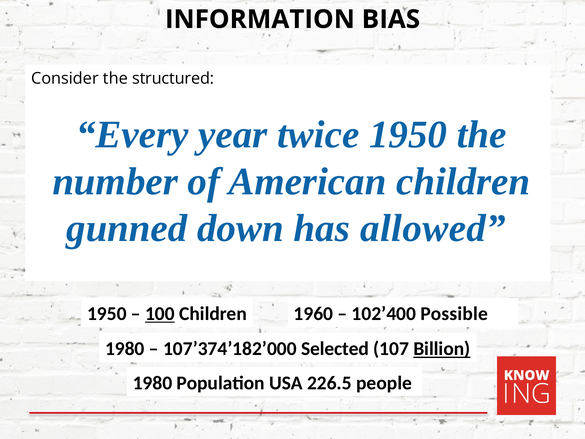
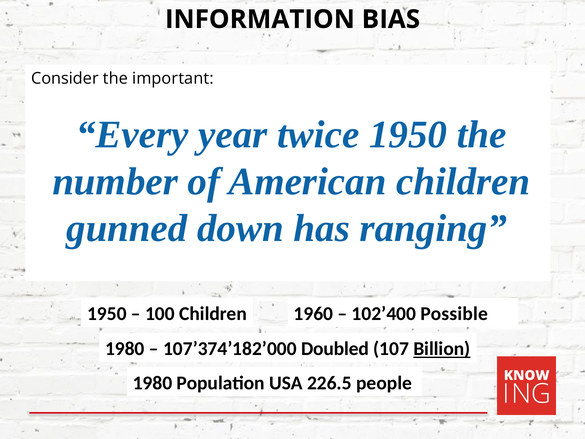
structured: structured -> important
allowed: allowed -> ranging
100 underline: present -> none
Selected: Selected -> Doubled
